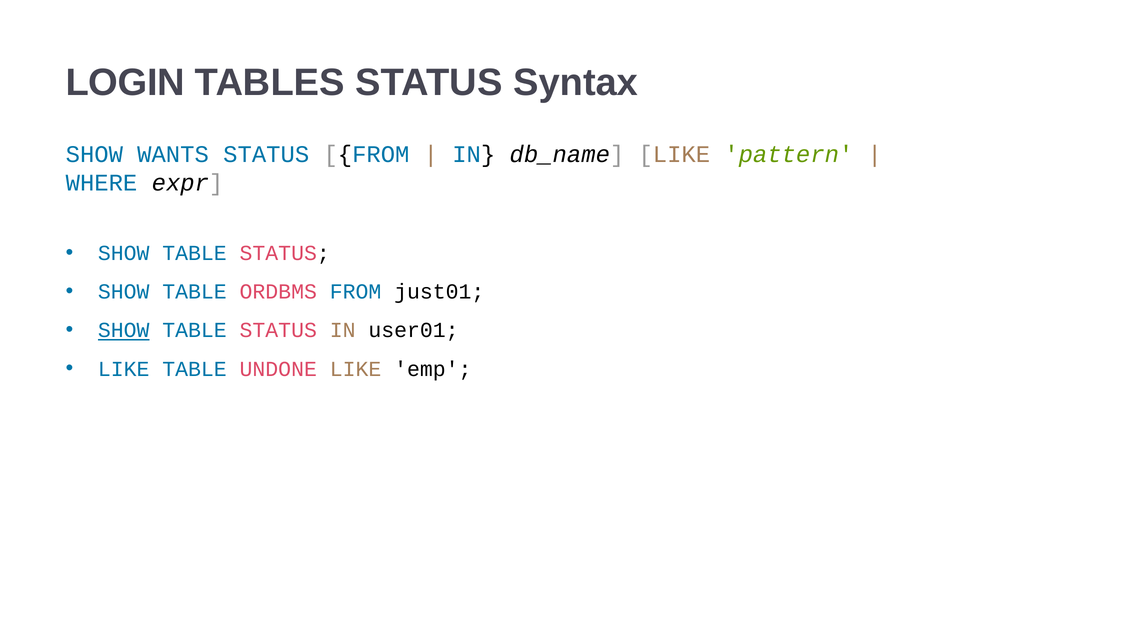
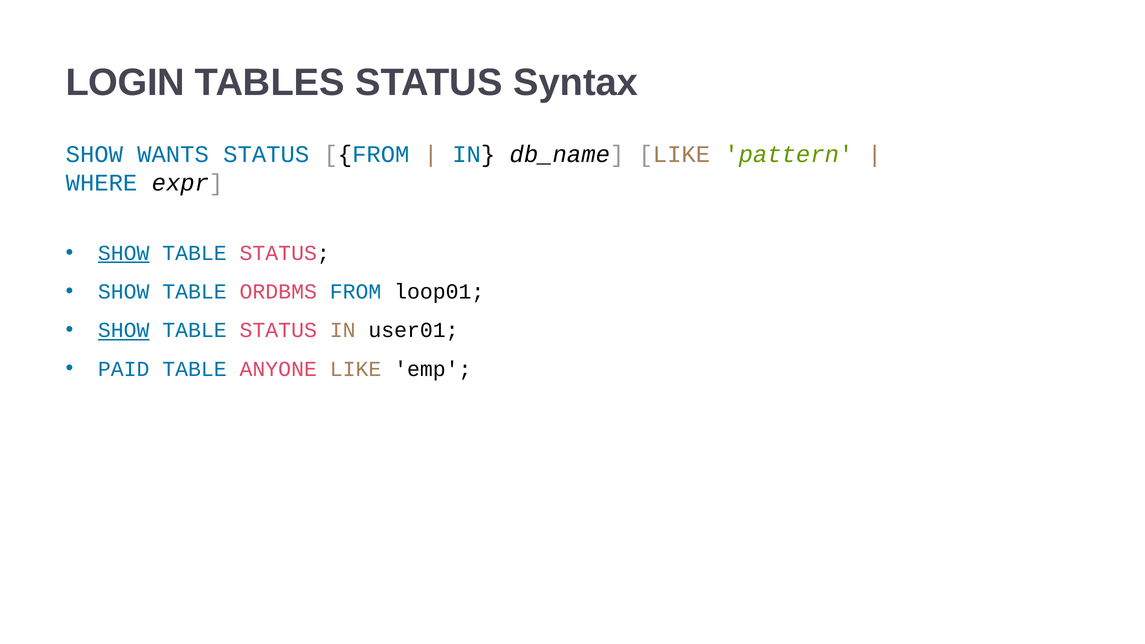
SHOW at (124, 253) underline: none -> present
just01: just01 -> loop01
LIKE at (124, 369): LIKE -> PAID
UNDONE: UNDONE -> ANYONE
